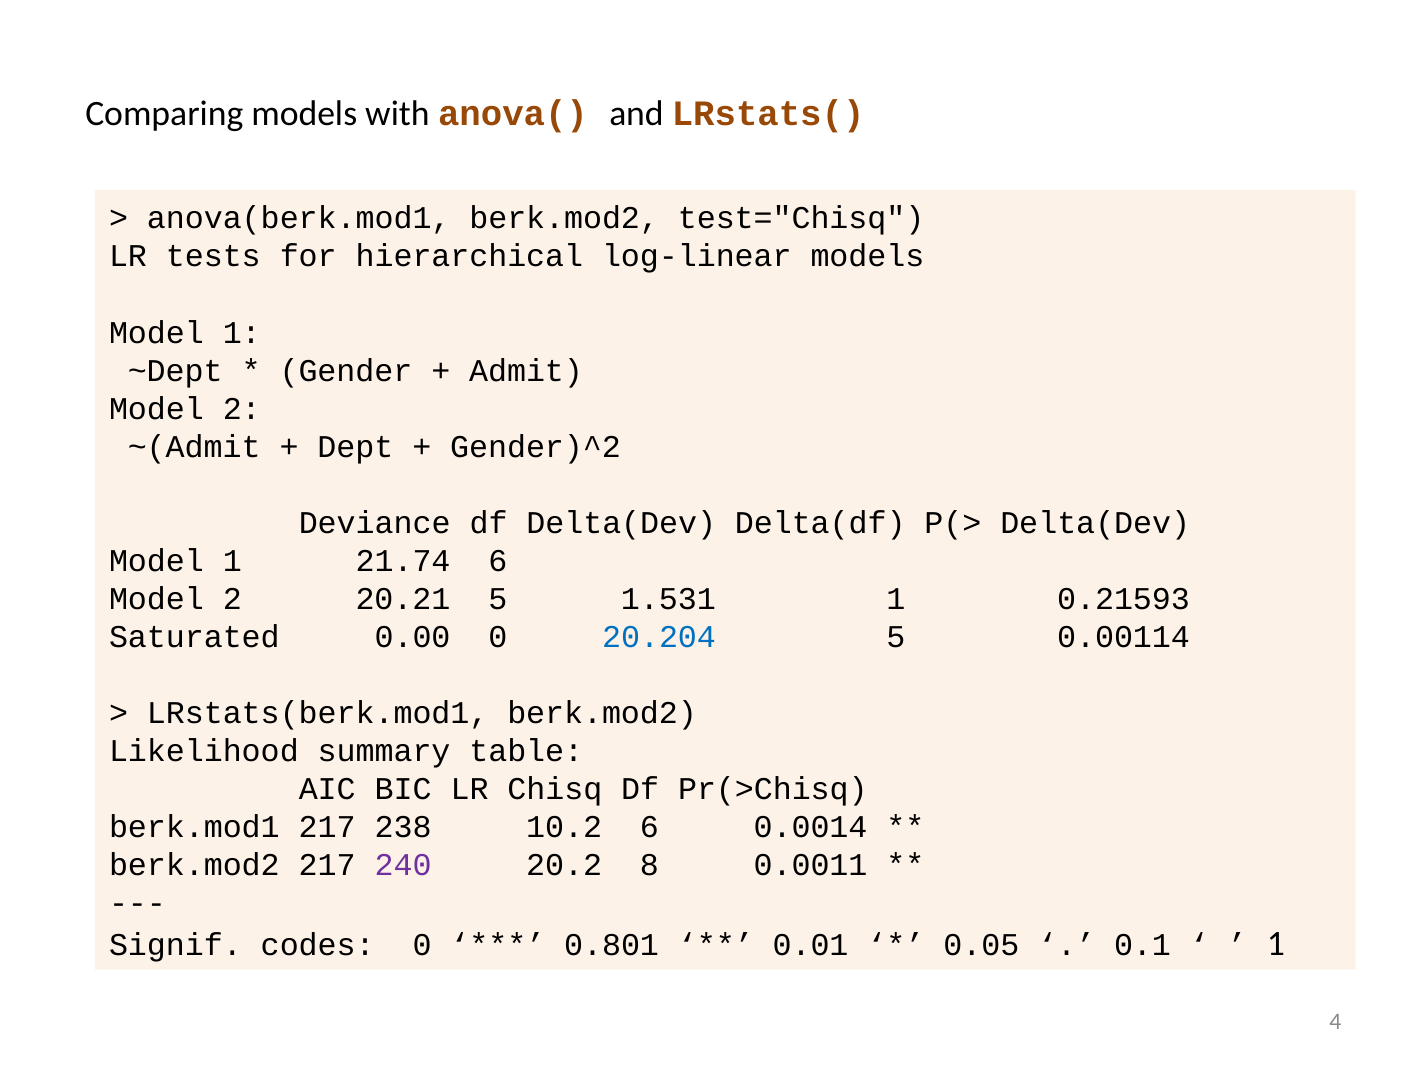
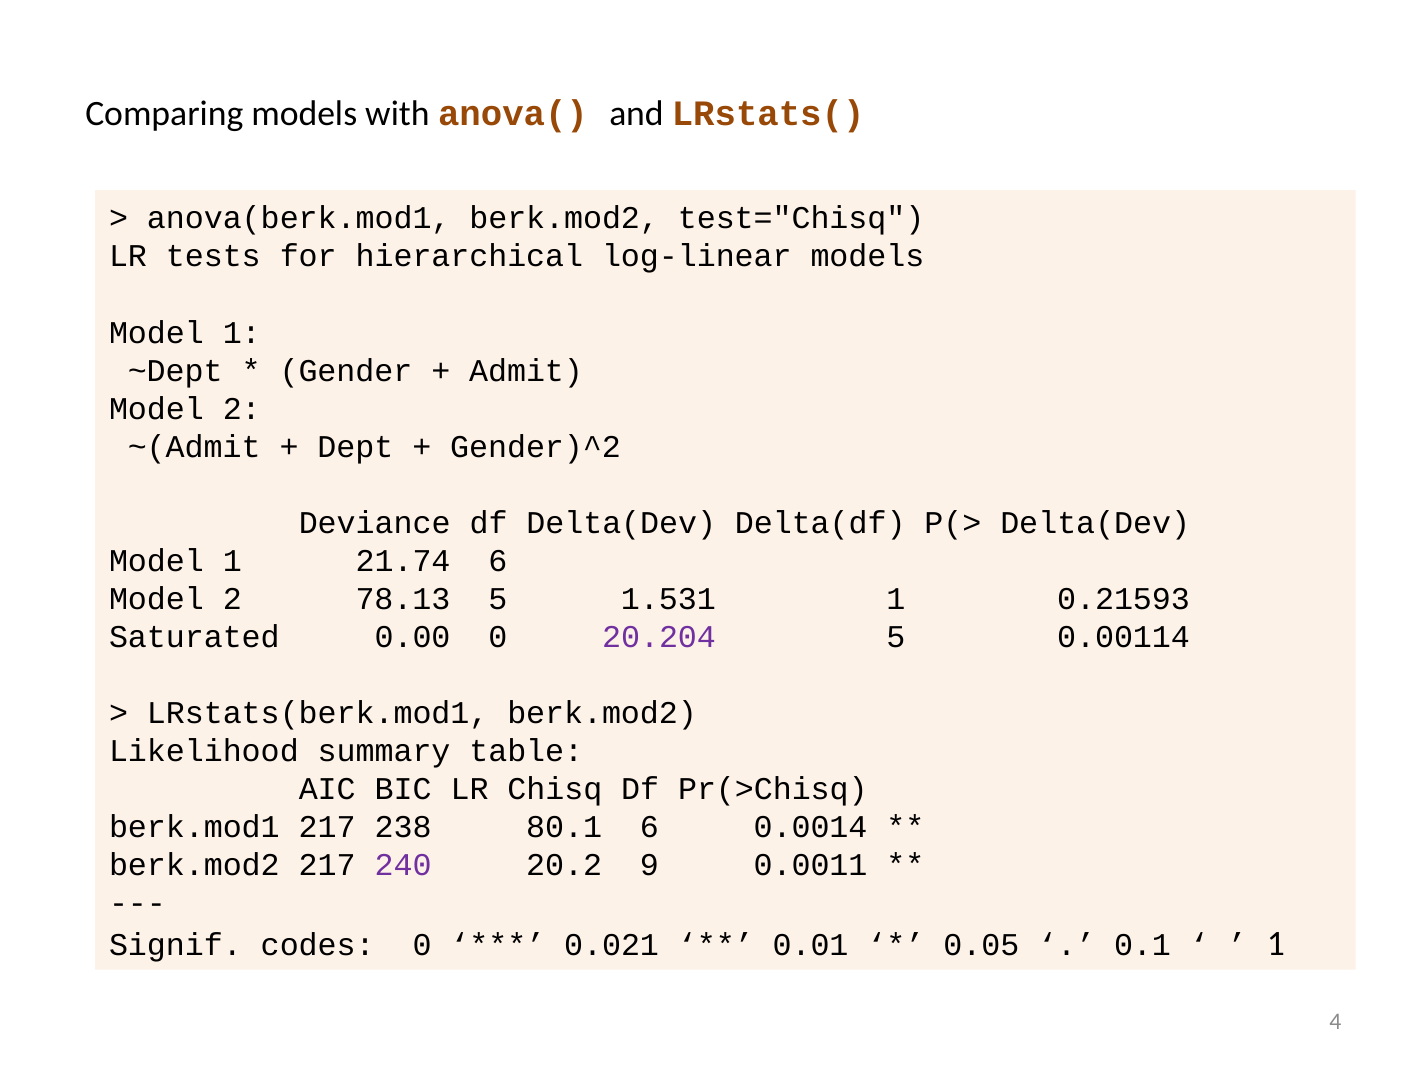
20.21: 20.21 -> 78.13
20.204 colour: blue -> purple
10.2: 10.2 -> 80.1
8: 8 -> 9
0.801: 0.801 -> 0.021
